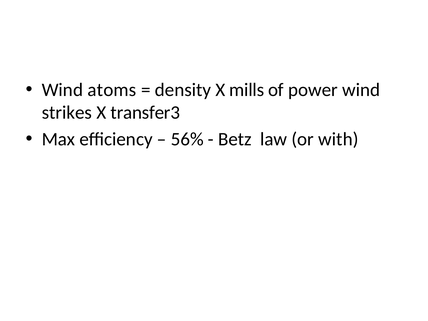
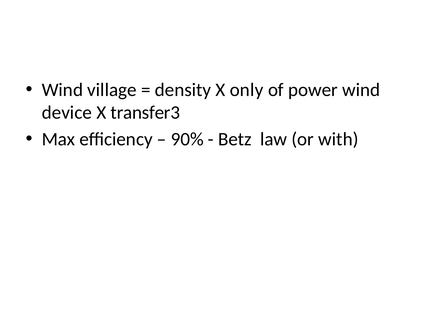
atoms: atoms -> village
mills: mills -> only
strikes: strikes -> device
56%: 56% -> 90%
